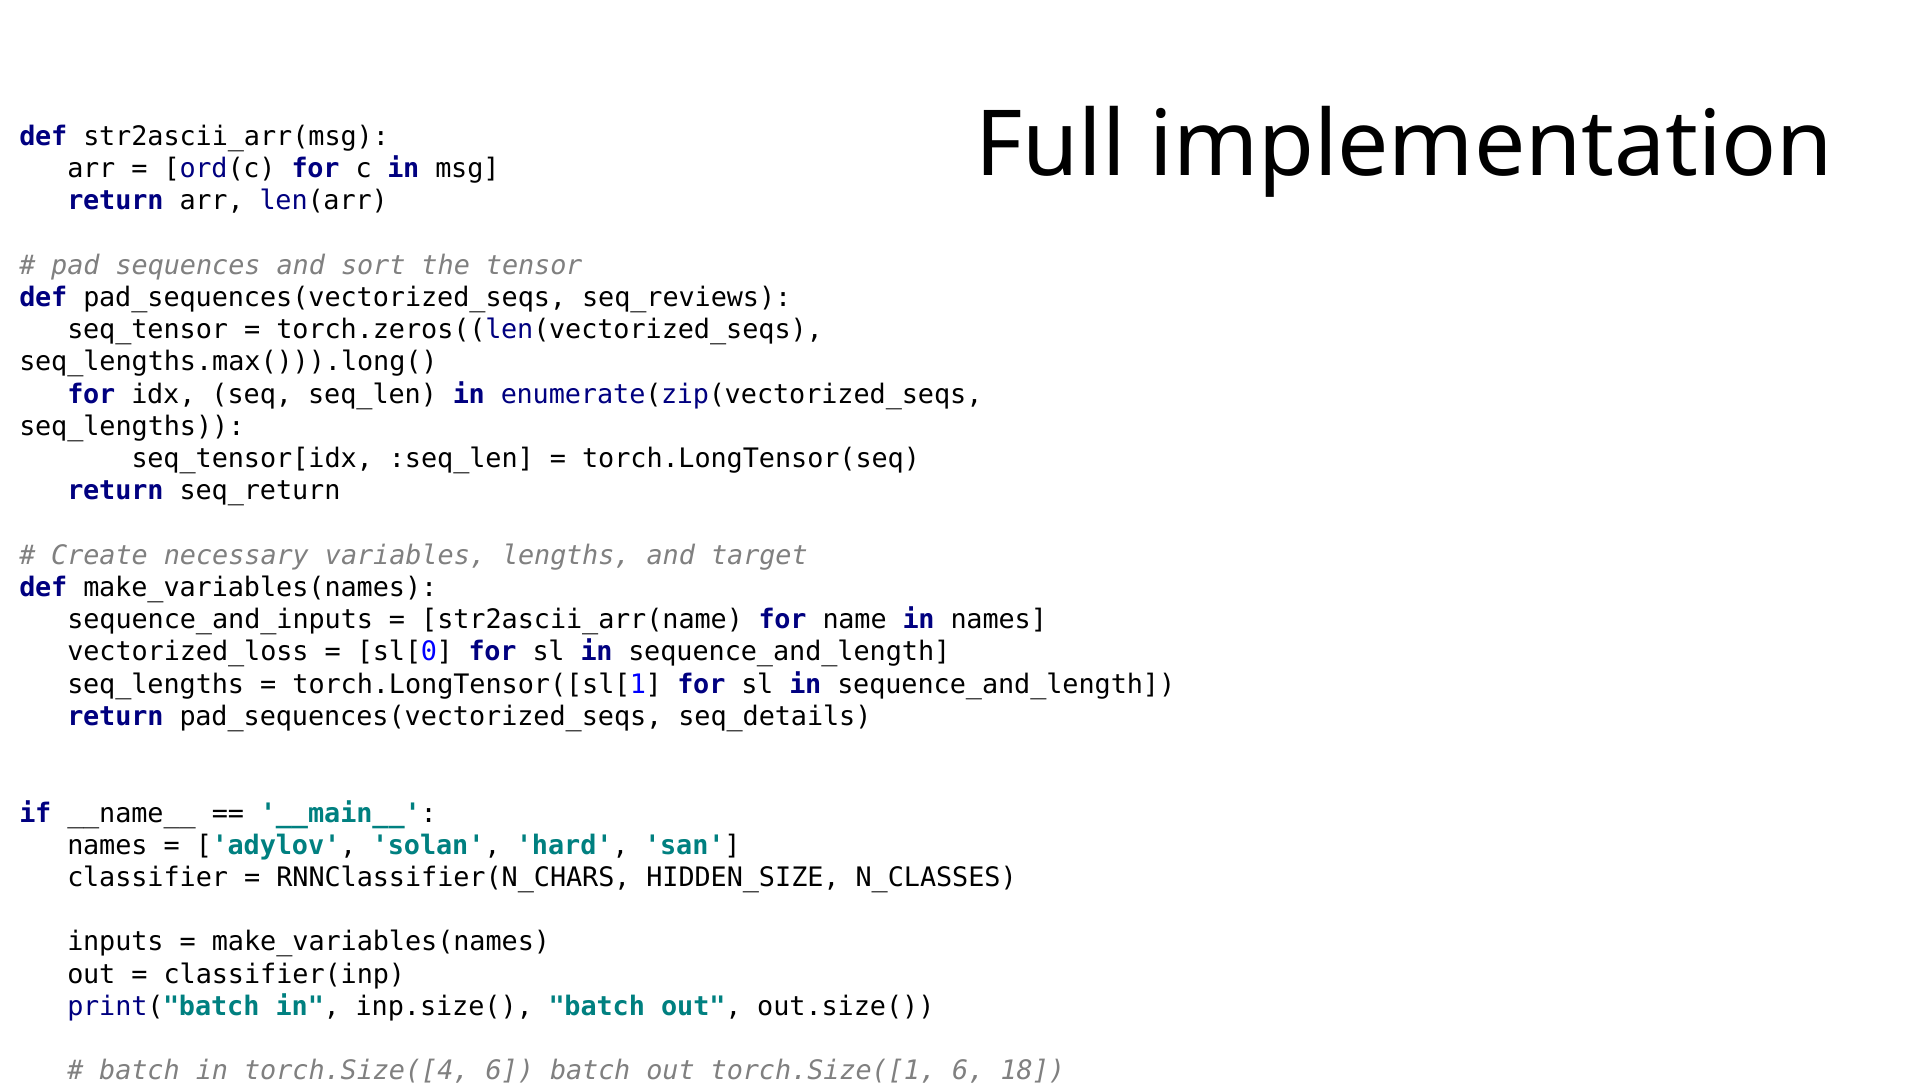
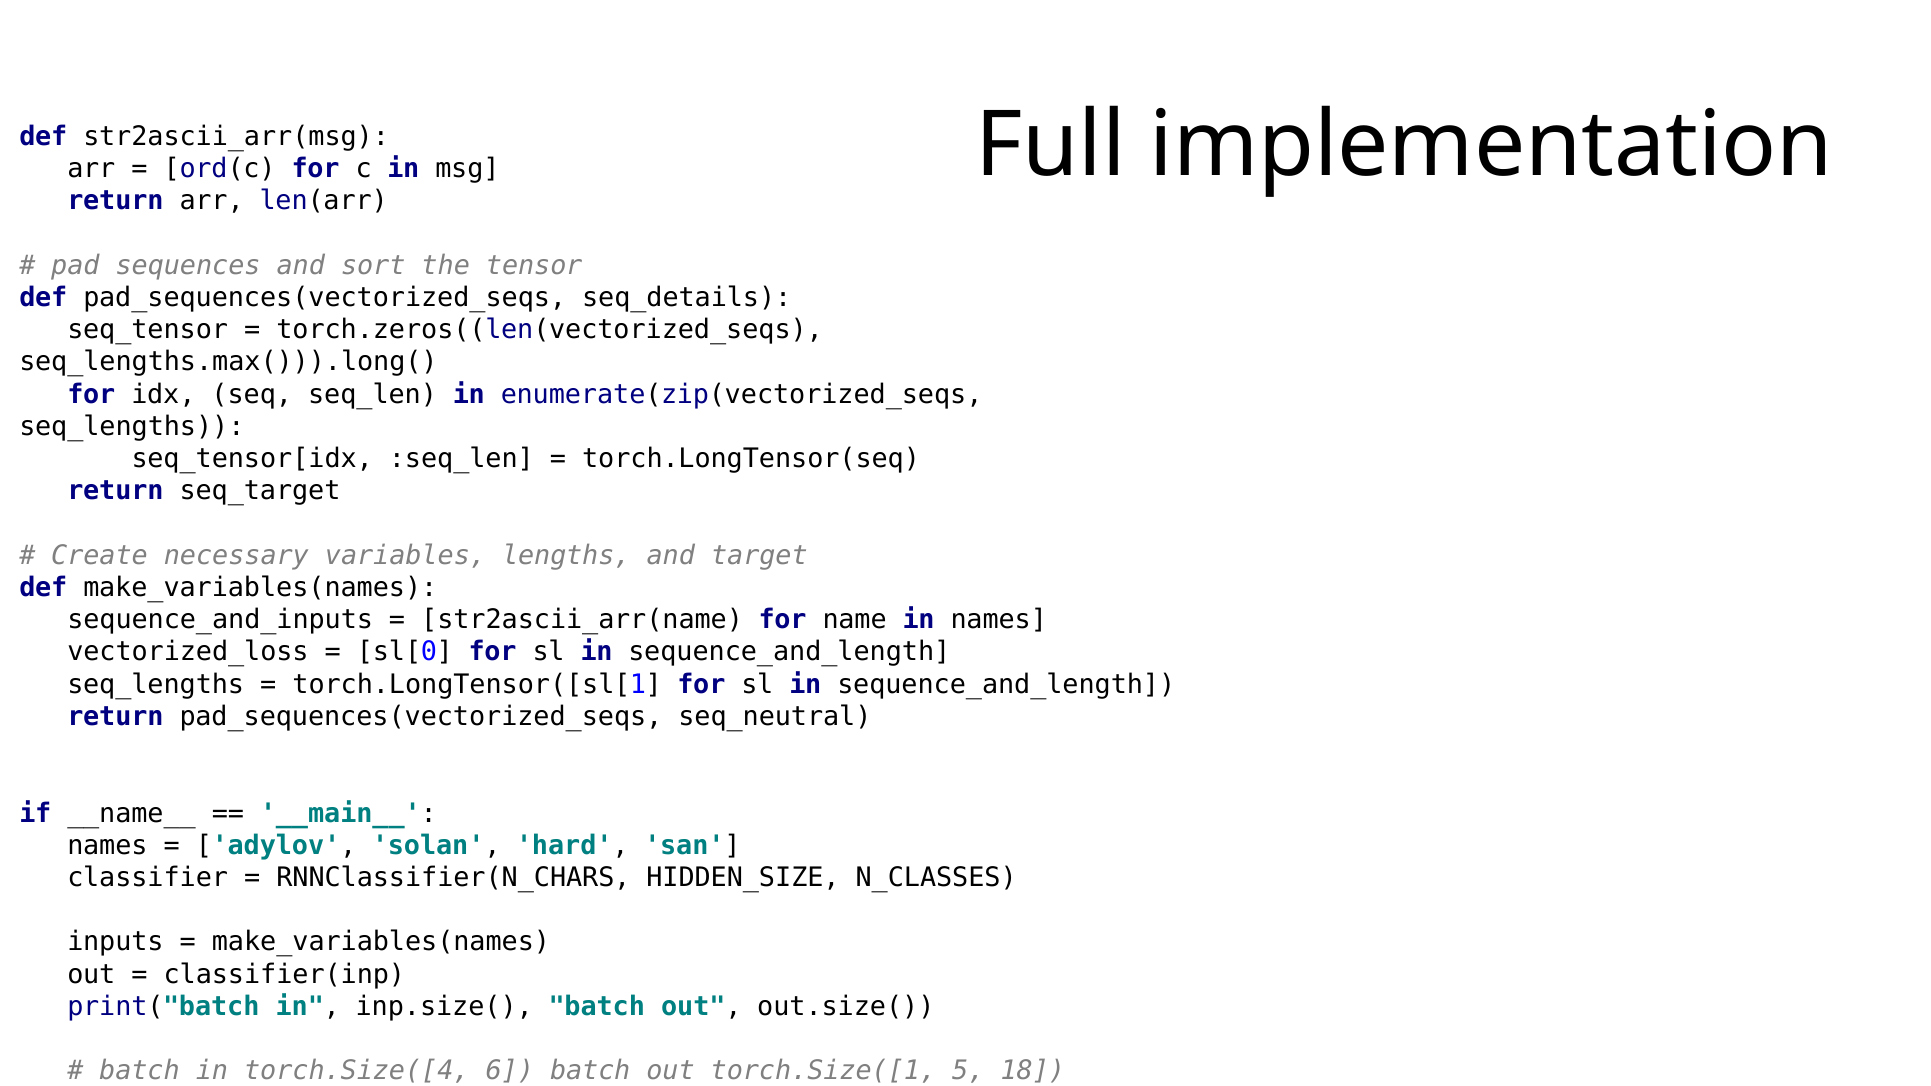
seq_reviews: seq_reviews -> seq_details
seq_return: seq_return -> seq_target
seq_details: seq_details -> seq_neutral
torch.Size([1 6: 6 -> 5
